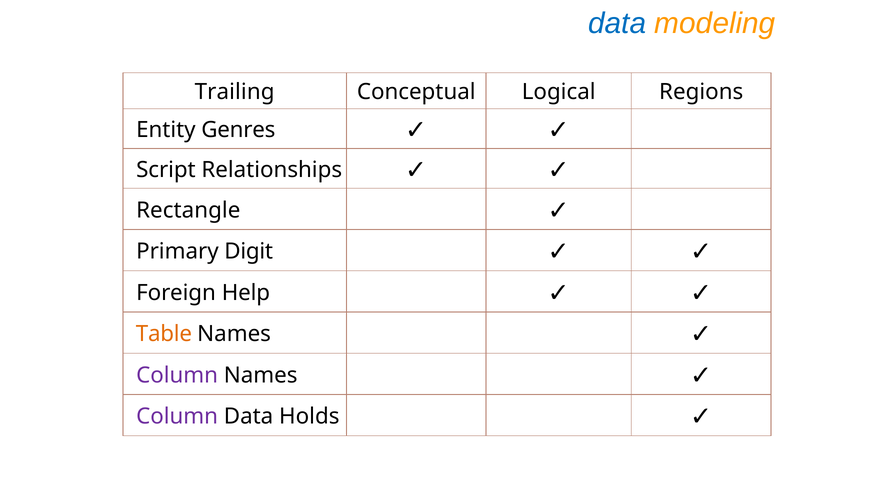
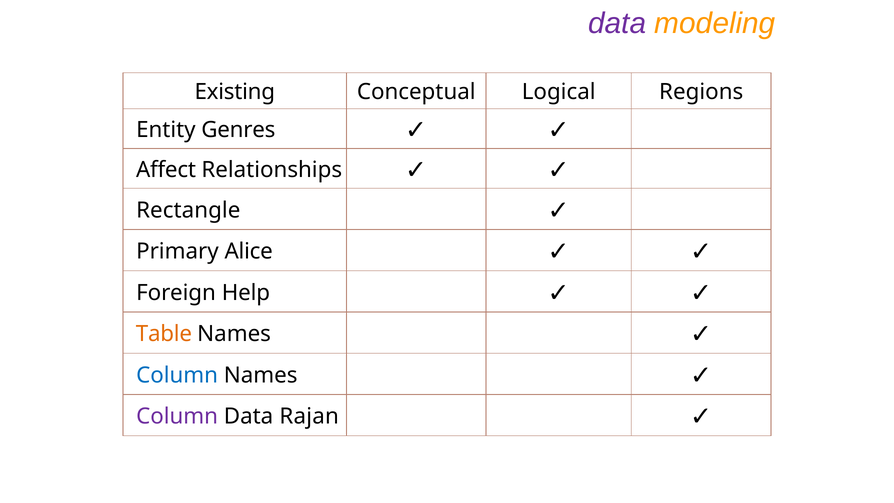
data at (617, 23) colour: blue -> purple
Trailing: Trailing -> Existing
Script: Script -> Affect
Digit: Digit -> Alice
Column at (177, 375) colour: purple -> blue
Holds: Holds -> Rajan
